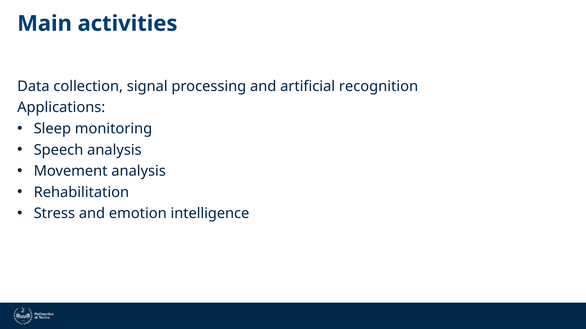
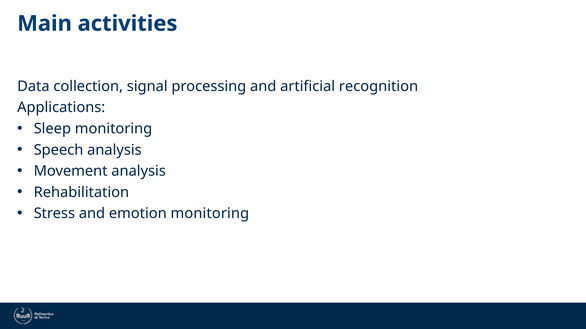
emotion intelligence: intelligence -> monitoring
